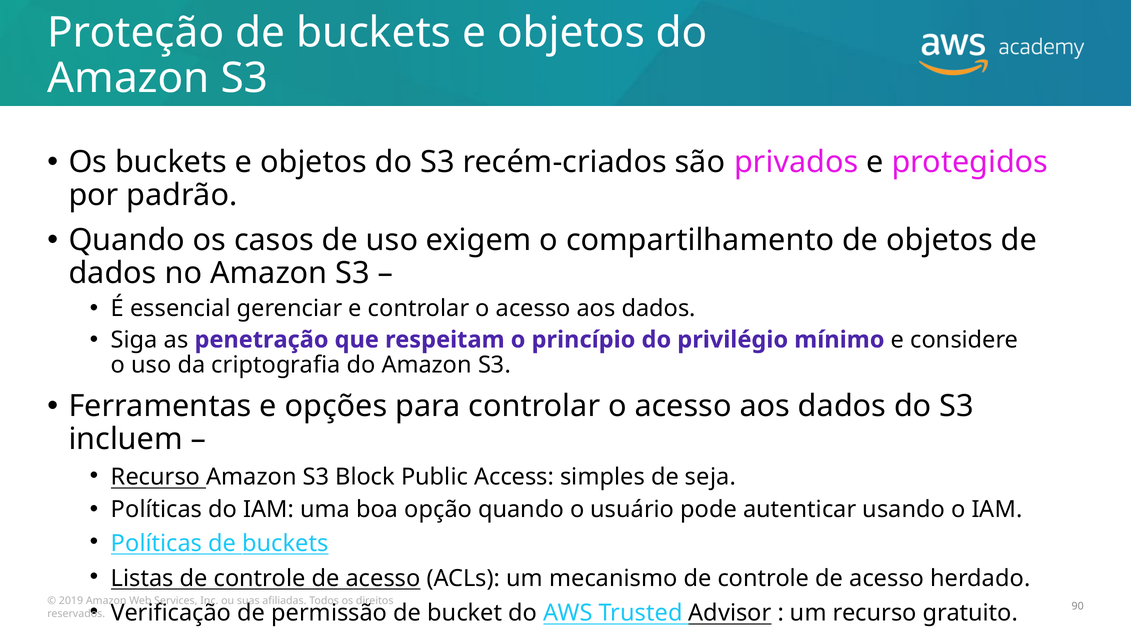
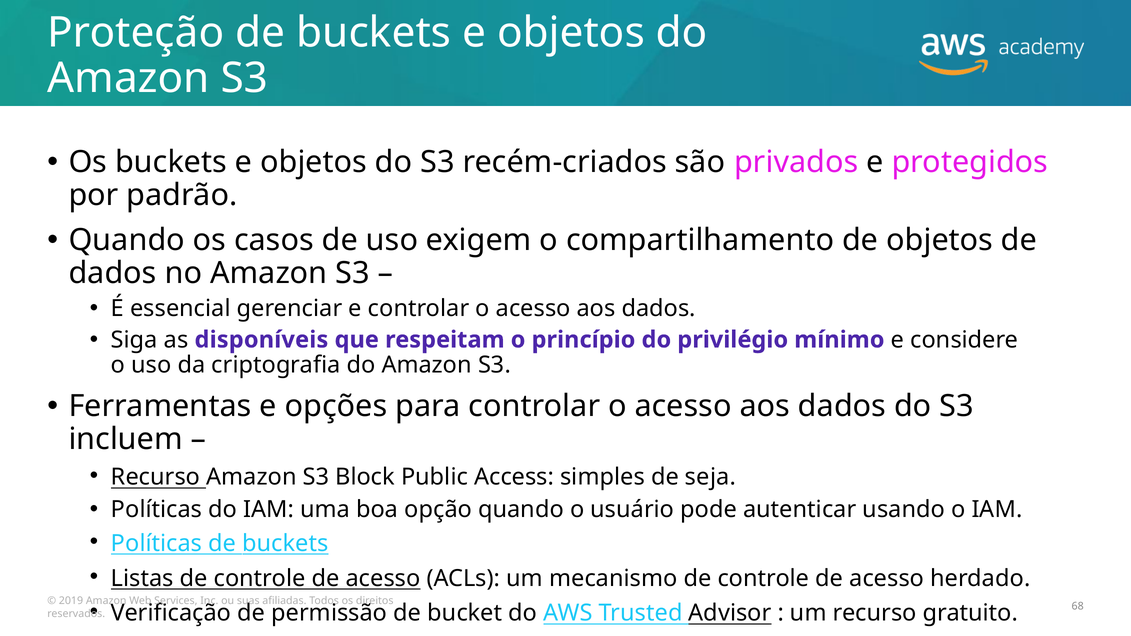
penetração: penetração -> disponíveis
90: 90 -> 68
